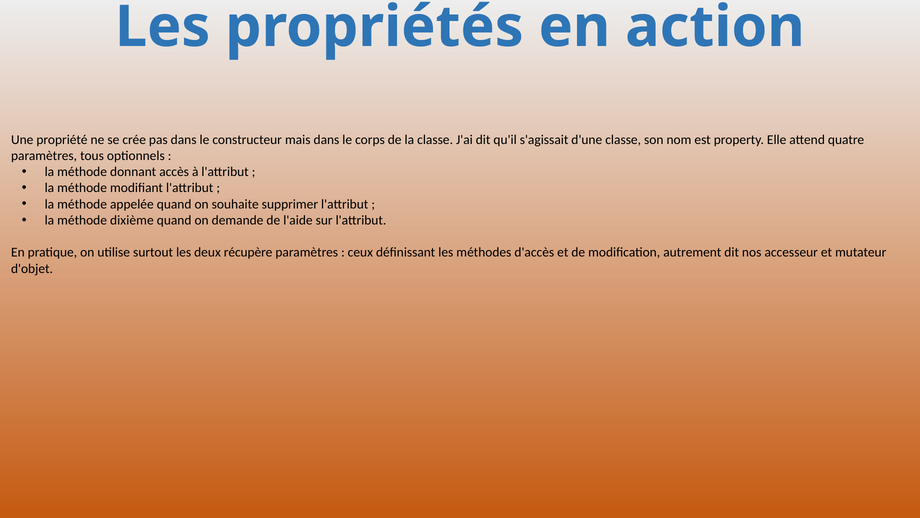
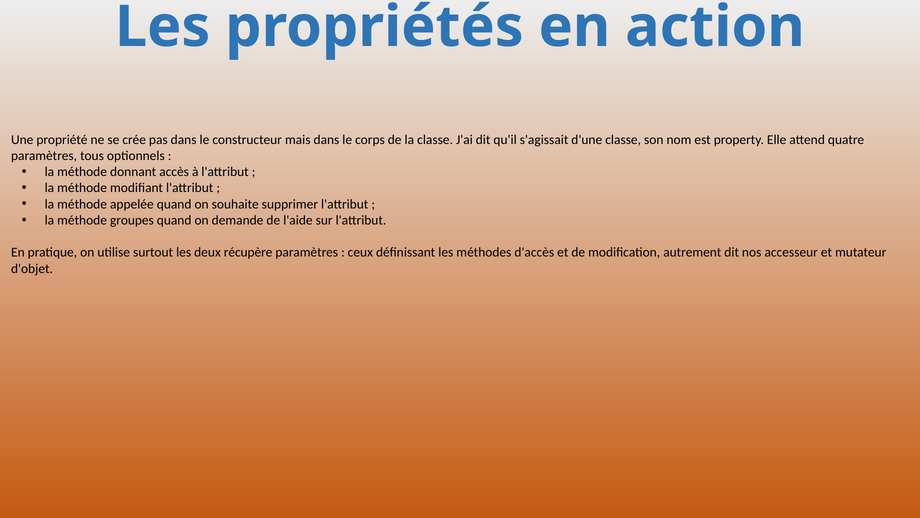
dixième: dixième -> groupes
